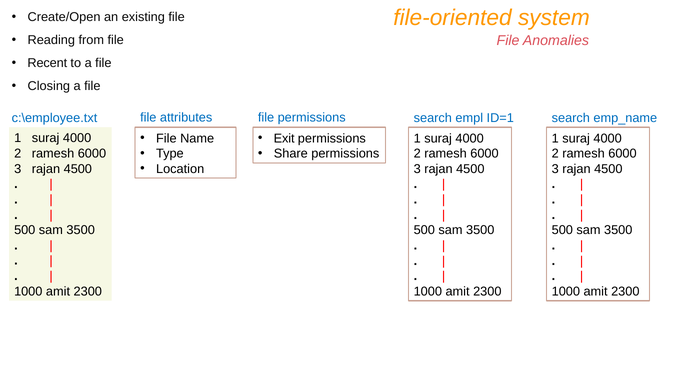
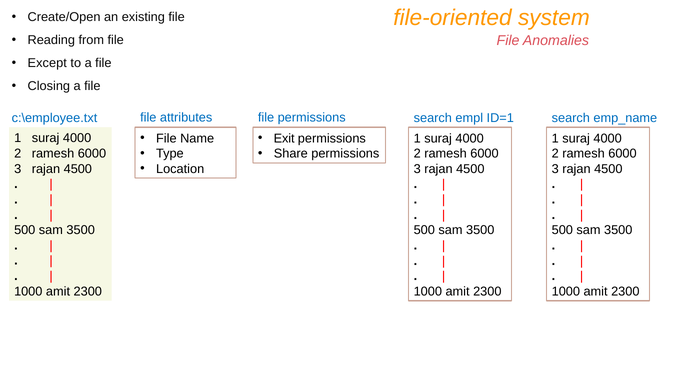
Recent: Recent -> Except
